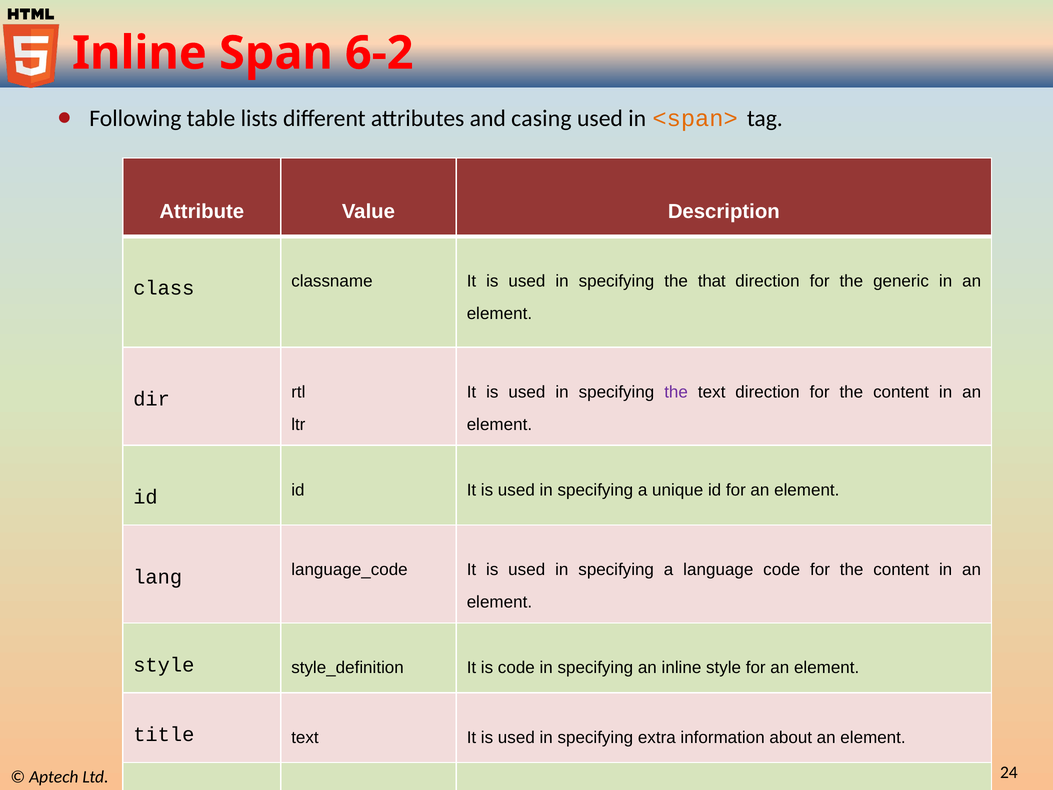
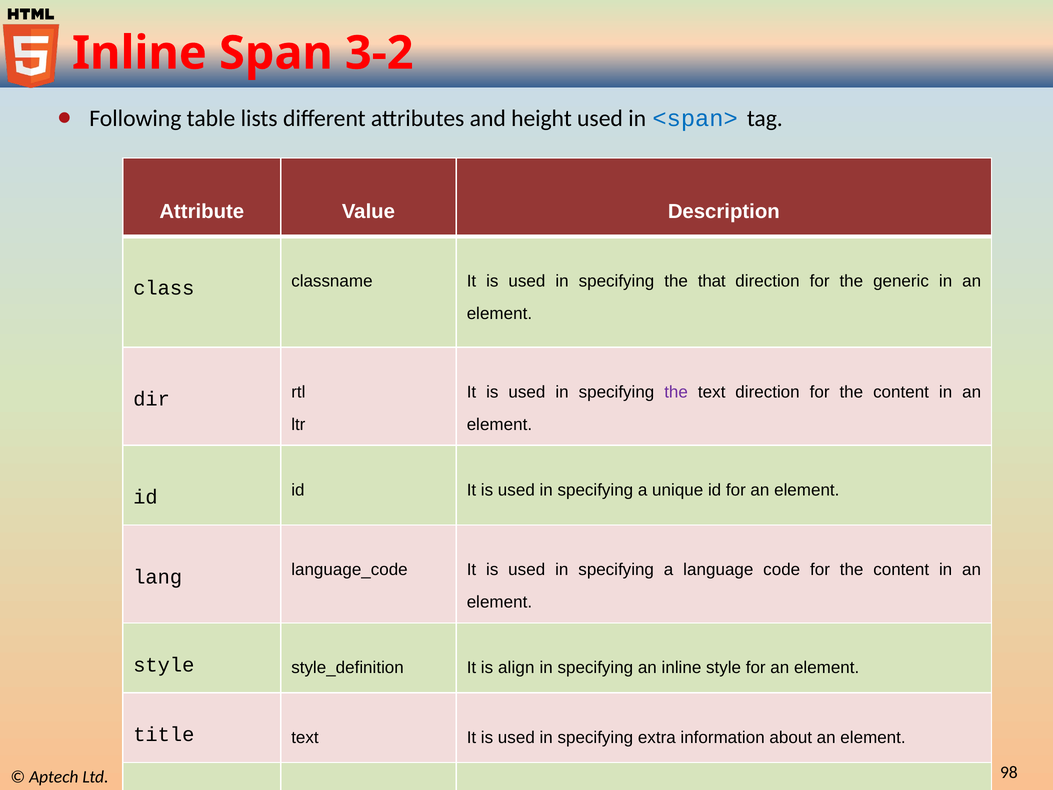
6-2: 6-2 -> 3-2
casing: casing -> height
<span> colour: orange -> blue
is code: code -> align
24: 24 -> 98
